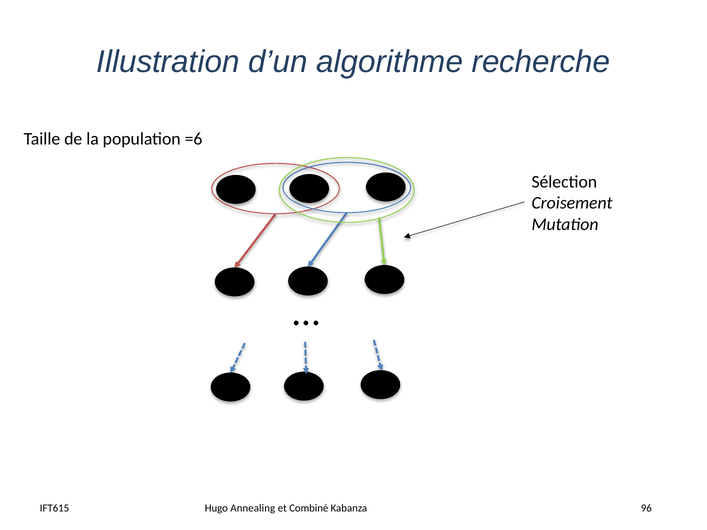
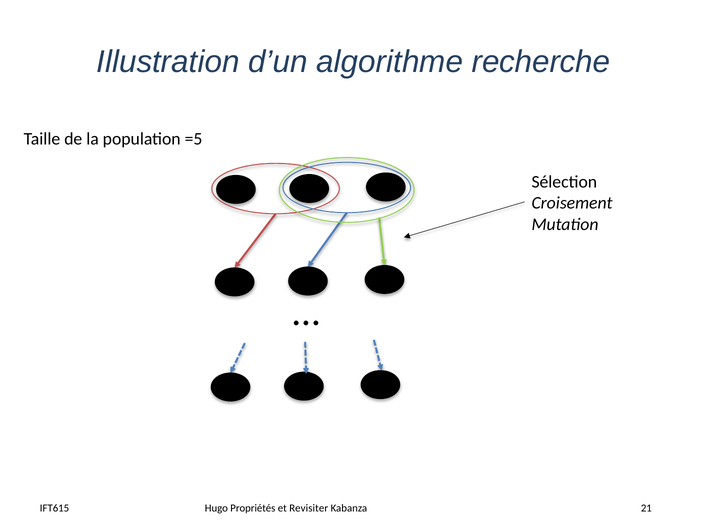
=6: =6 -> =5
Annealing: Annealing -> Propriétés
Combiné: Combiné -> Revisiter
96: 96 -> 21
